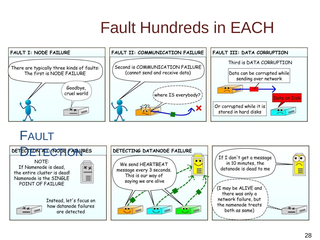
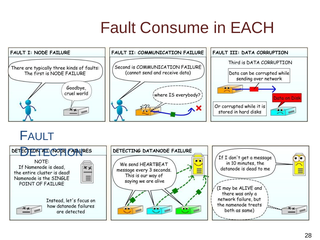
Hundreds: Hundreds -> Consume
